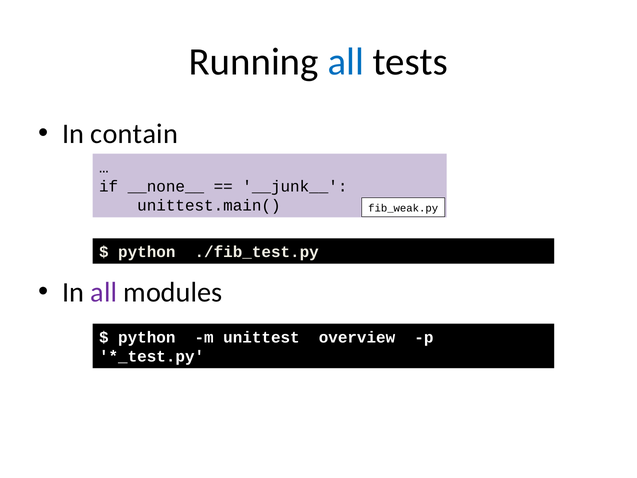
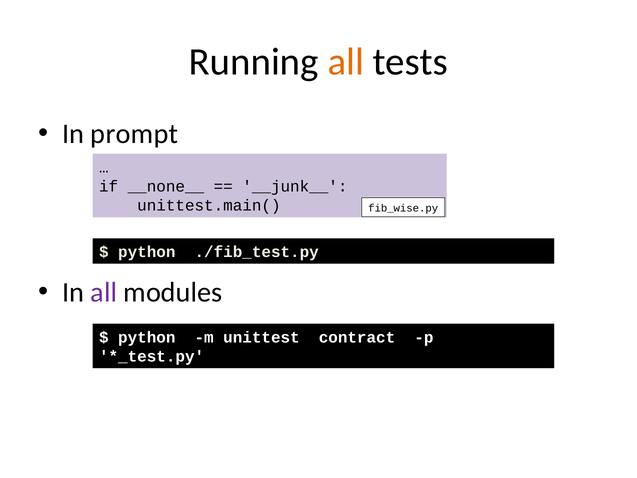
all at (346, 62) colour: blue -> orange
contain: contain -> prompt
fib_weak.py: fib_weak.py -> fib_wise.py
overview: overview -> contract
